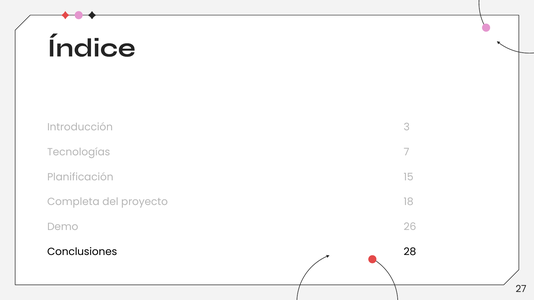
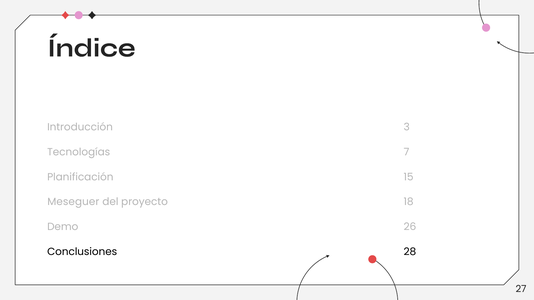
Completa: Completa -> Meseguer
